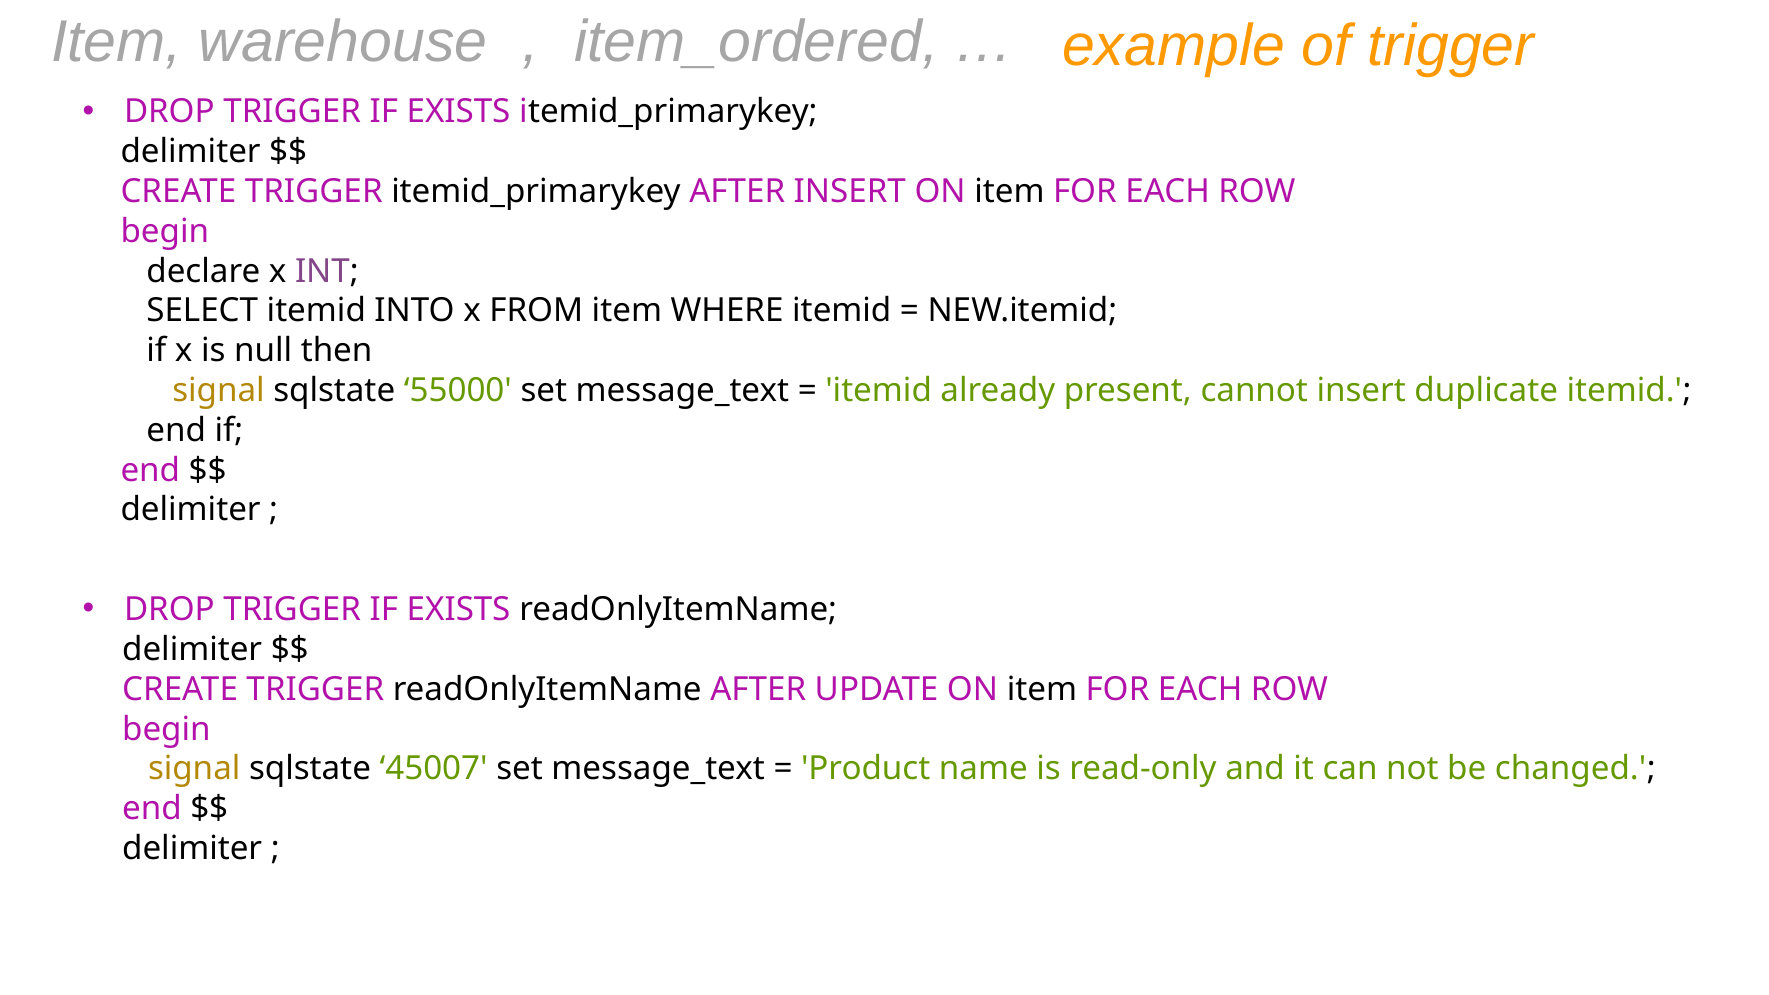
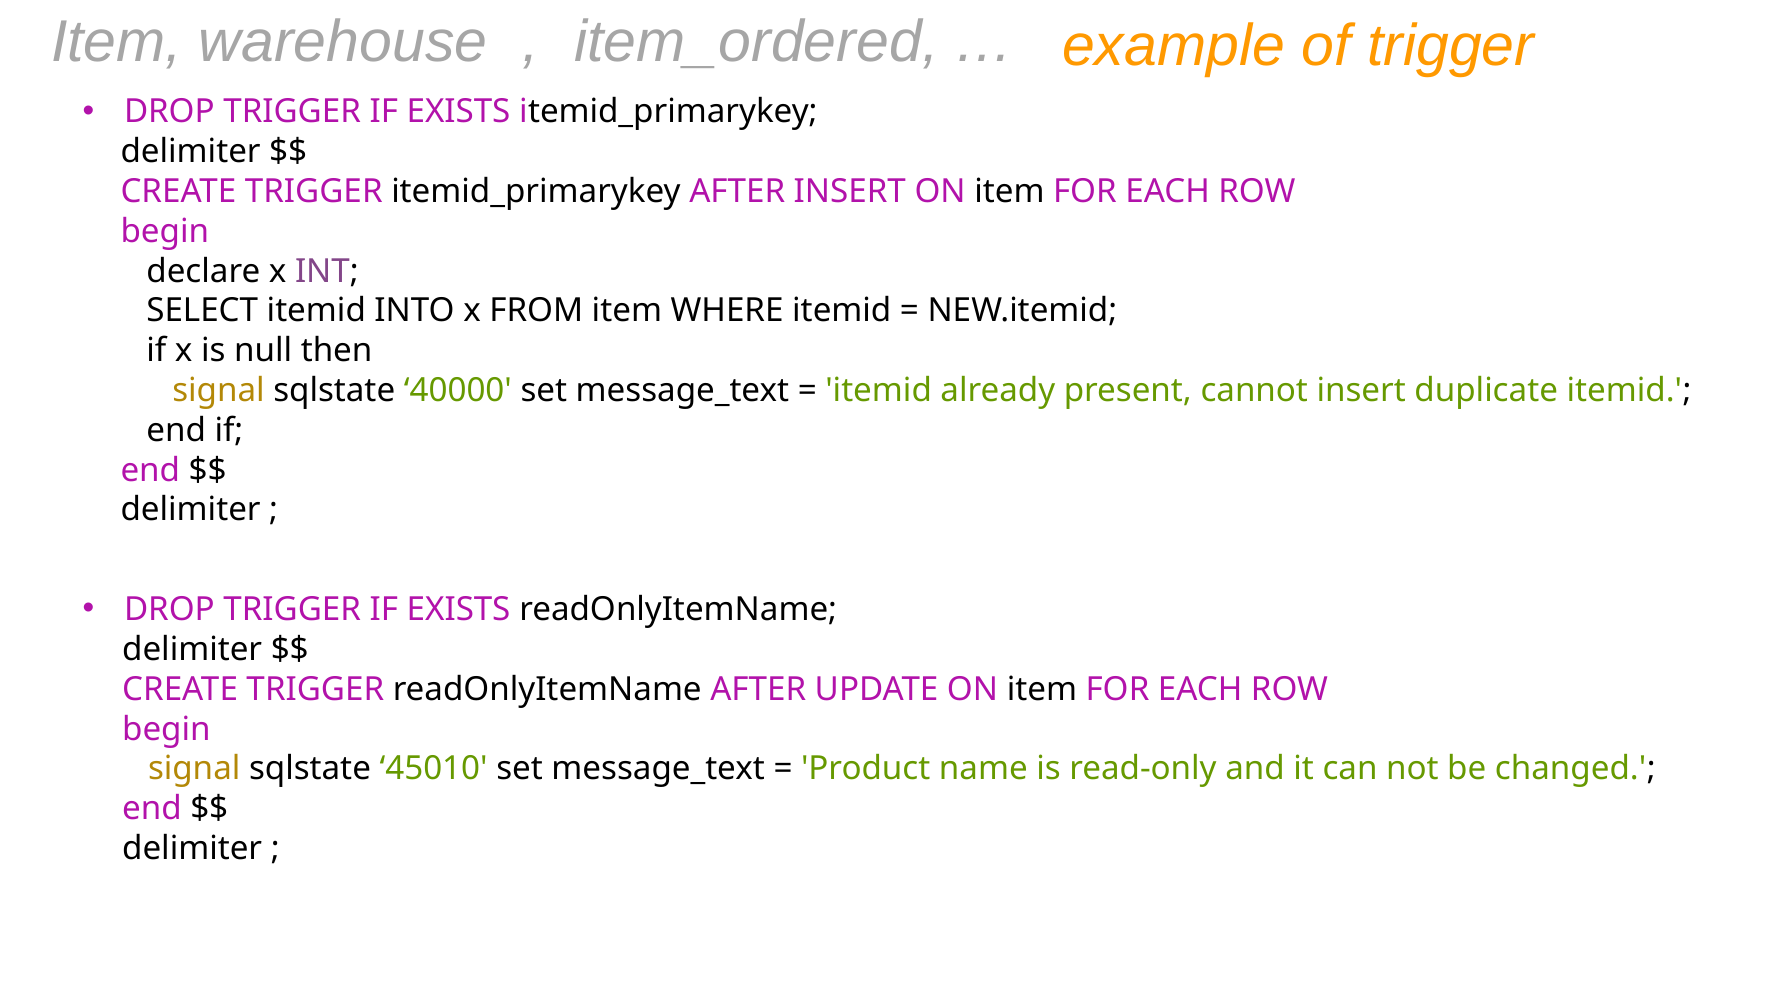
55000: 55000 -> 40000
45007: 45007 -> 45010
